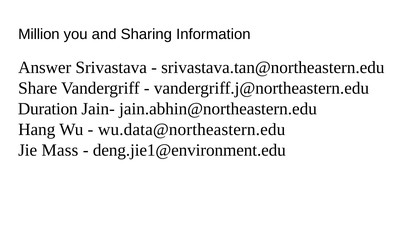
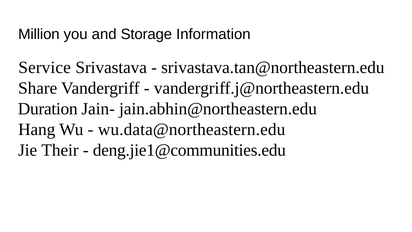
Sharing: Sharing -> Storage
Answer: Answer -> Service
Mass: Mass -> Their
deng.jie1@environment.edu: deng.jie1@environment.edu -> deng.jie1@communities.edu
